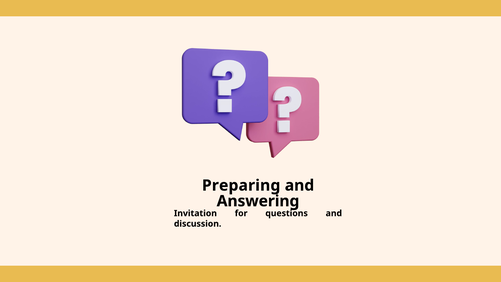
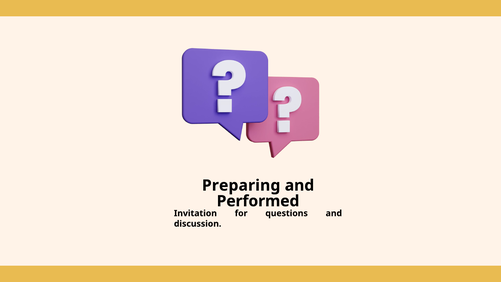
Answering: Answering -> Performed
